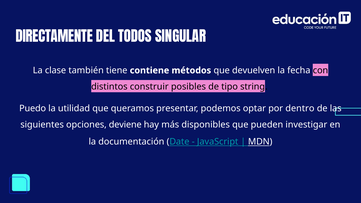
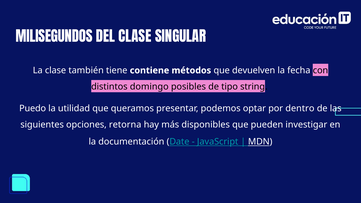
DIRECTAMENTE: DIRECTAMENTE -> MILISEGUNDOS
DEL TODOS: TODOS -> CLASE
construir: construir -> domingo
deviene: deviene -> retorna
